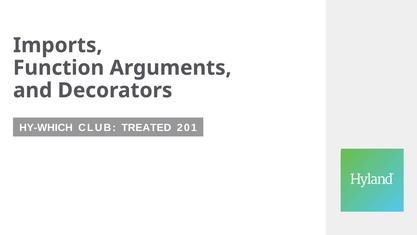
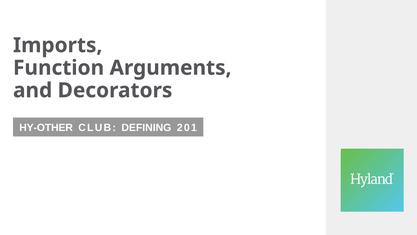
HY-WHICH: HY-WHICH -> HY-OTHER
TREATED: TREATED -> DEFINING
